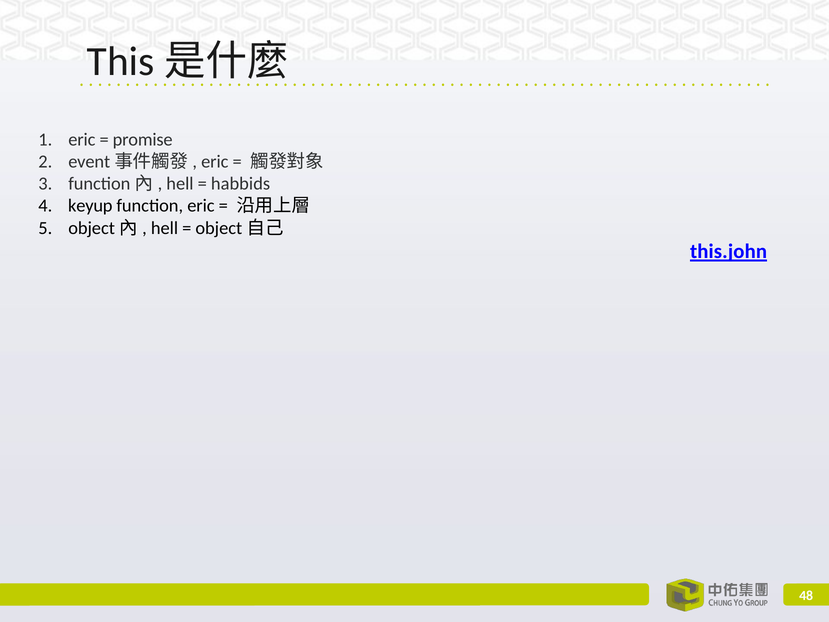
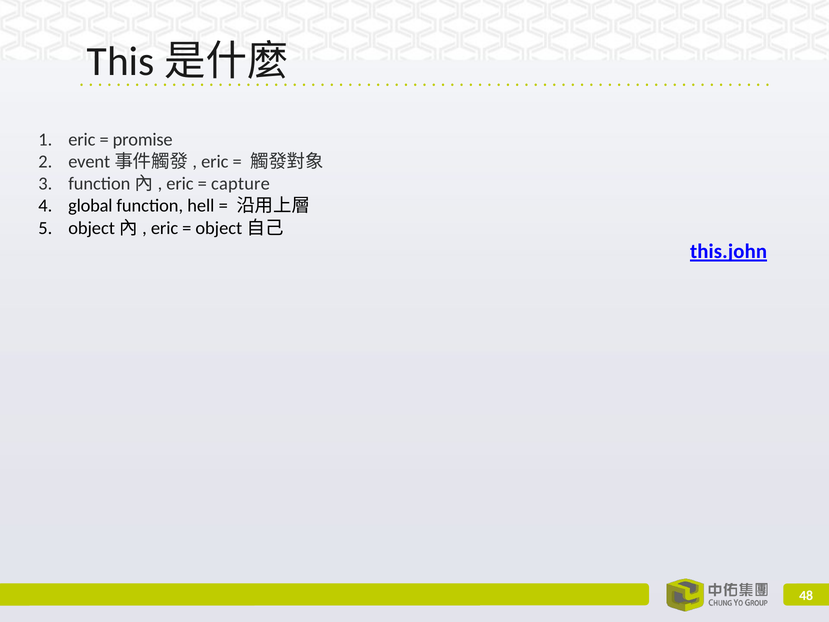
hell at (180, 184): hell -> eric
habbids: habbids -> capture
keyup: keyup -> global
function eric: eric -> hell
hell at (164, 228): hell -> eric
